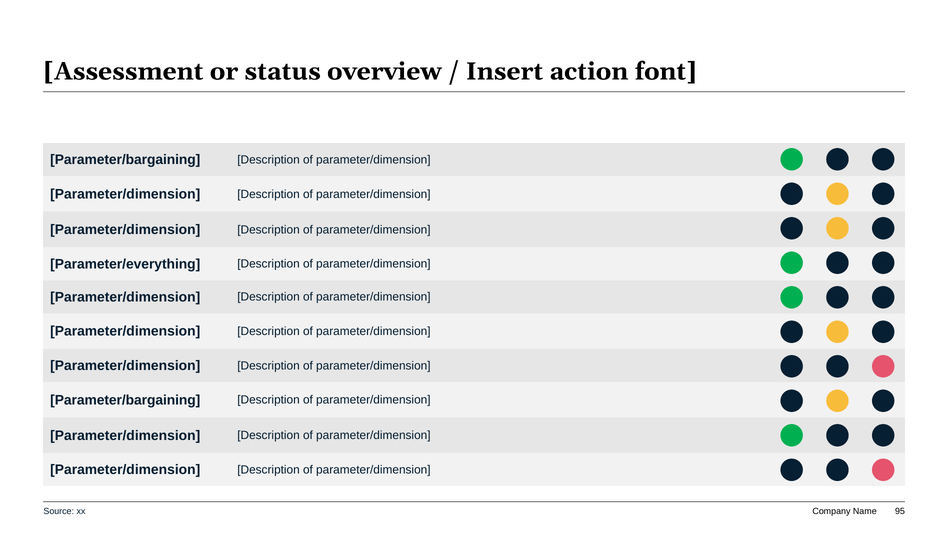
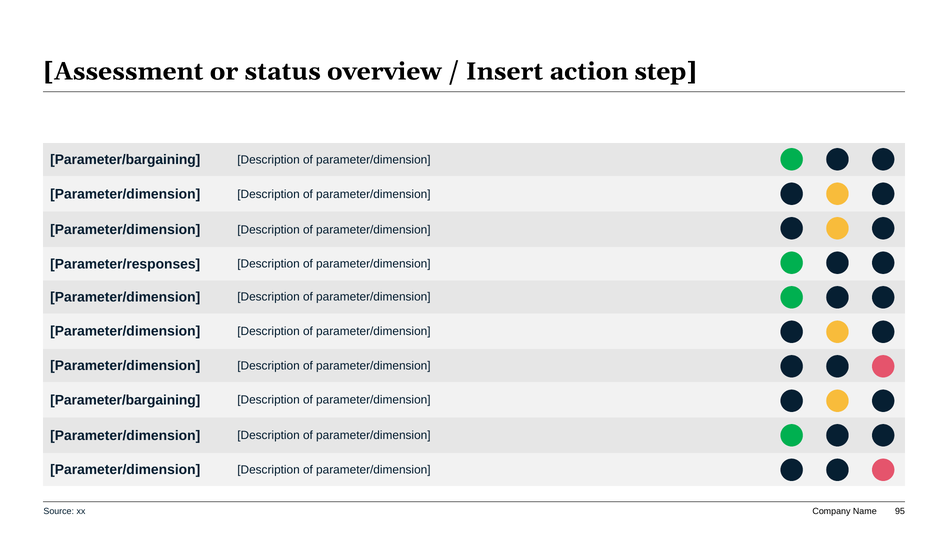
font: font -> step
Parameter/everything: Parameter/everything -> Parameter/responses
